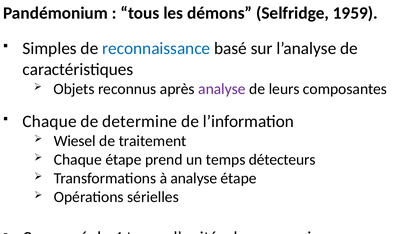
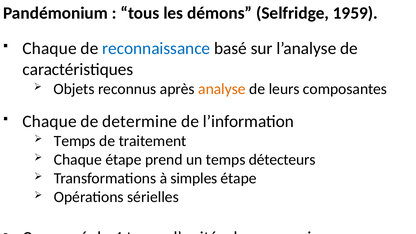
Simples at (50, 49): Simples -> Chaque
analyse at (222, 89) colour: purple -> orange
Wiesel at (75, 141): Wiesel -> Temps
à analyse: analyse -> simples
